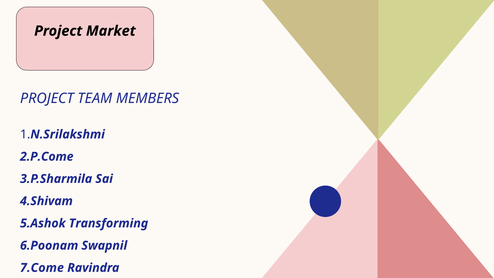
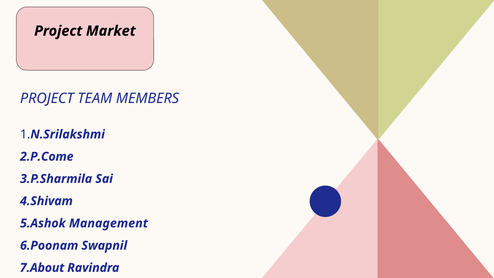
Transforming: Transforming -> Management
7.Come: 7.Come -> 7.About
